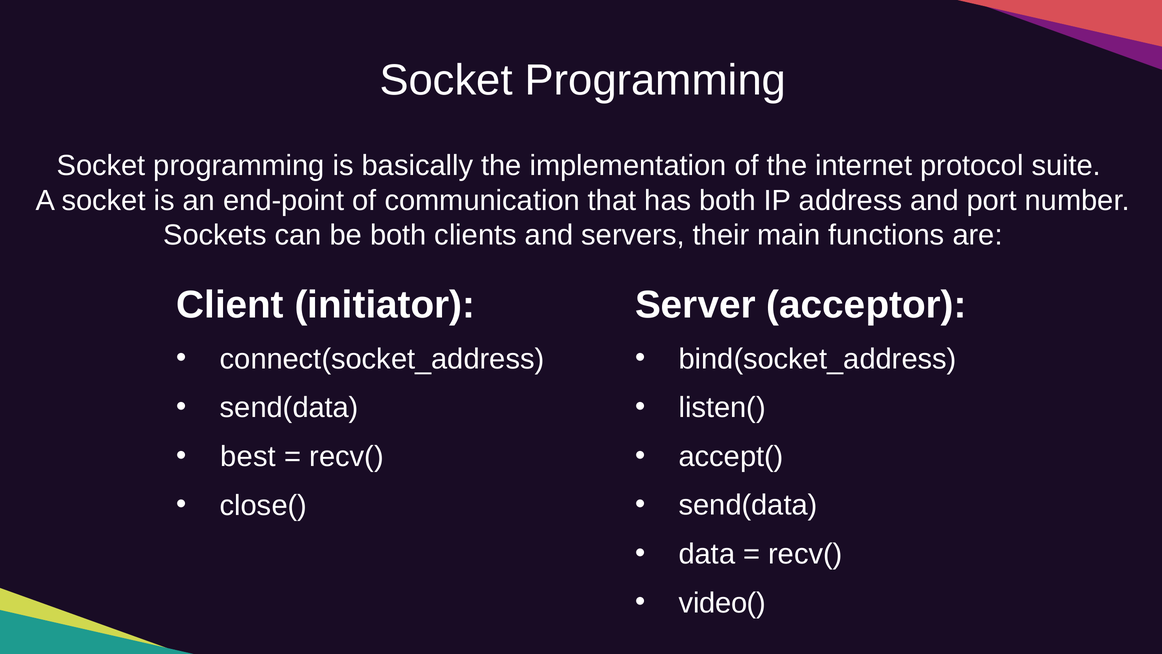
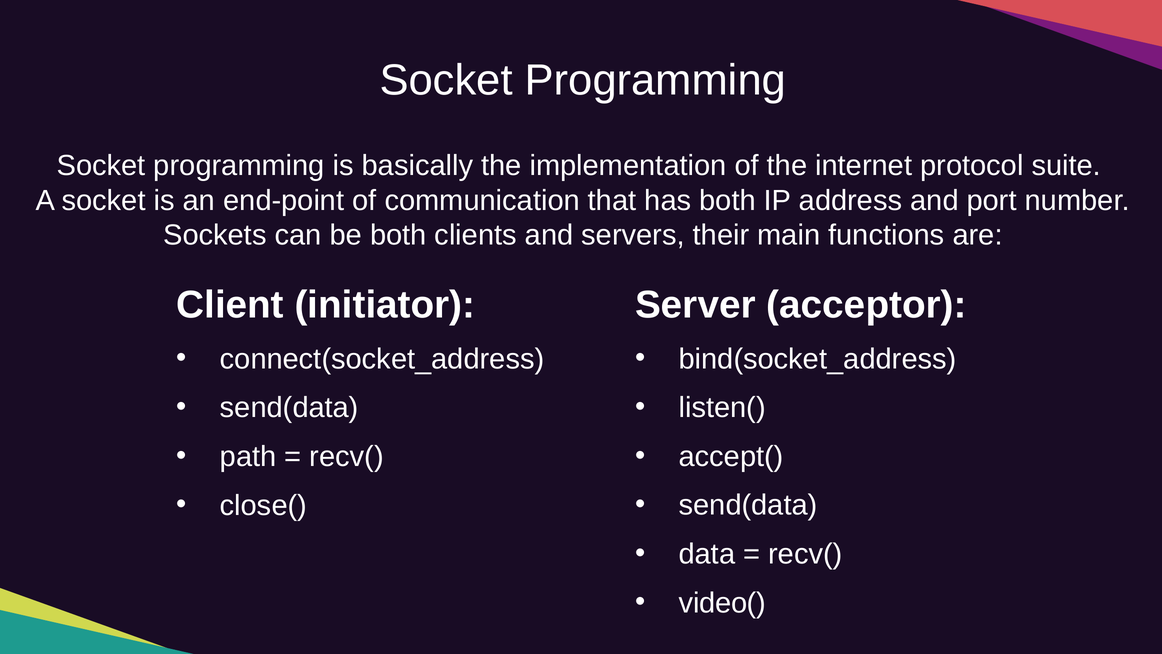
best: best -> path
